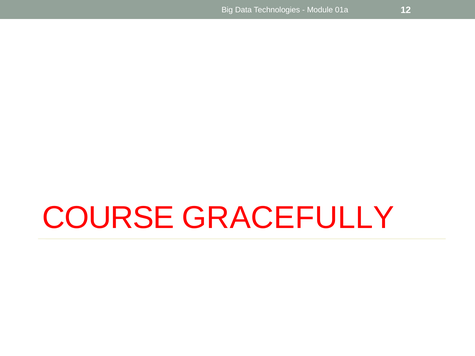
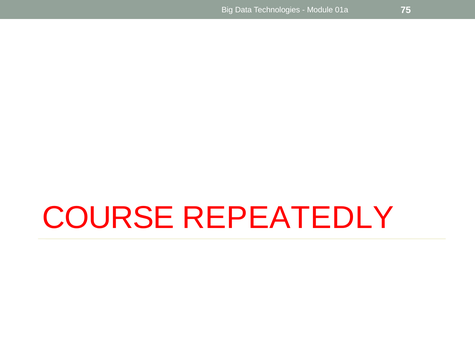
12: 12 -> 75
GRACEFULLY: GRACEFULLY -> REPEATEDLY
